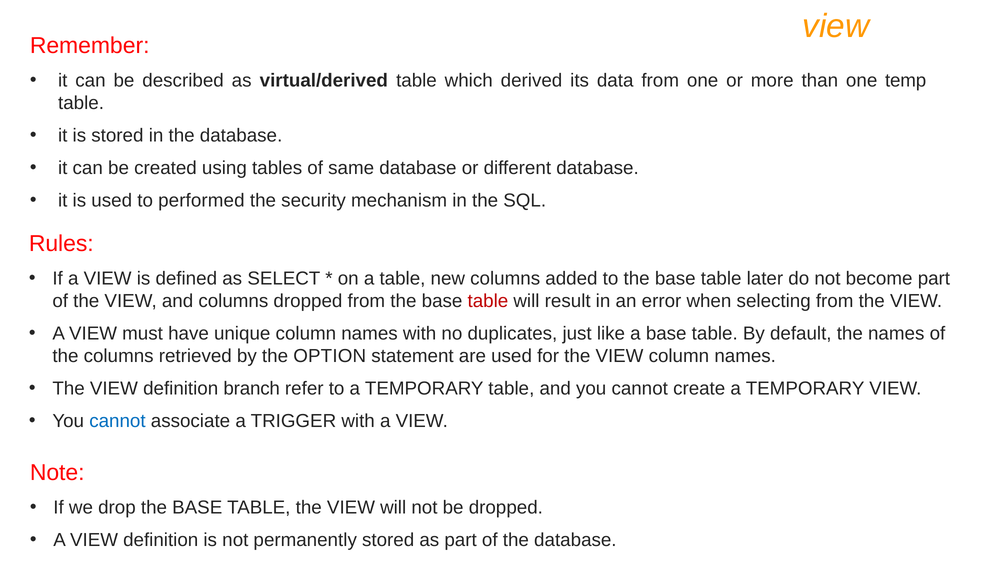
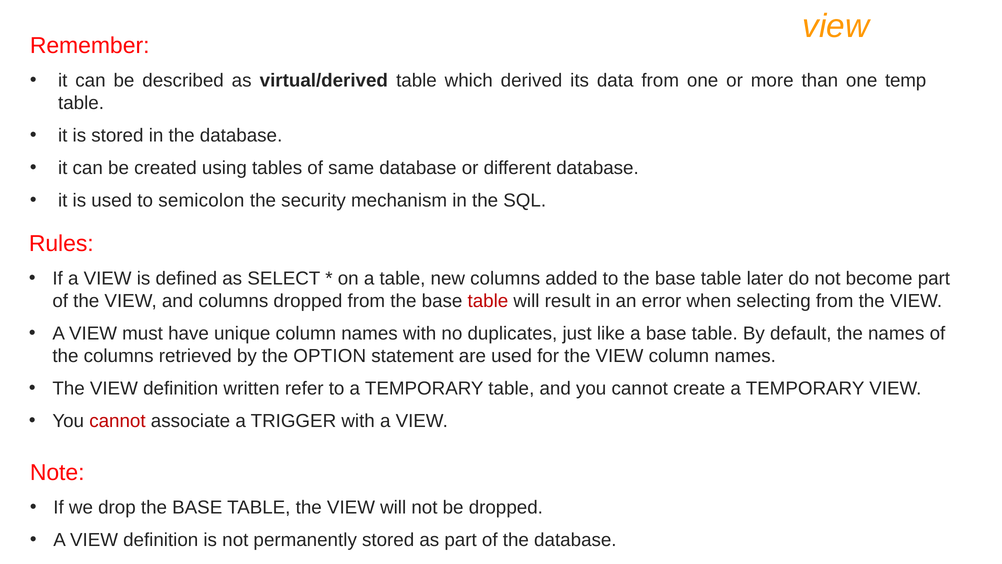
performed: performed -> semicolon
branch: branch -> written
cannot at (117, 421) colour: blue -> red
